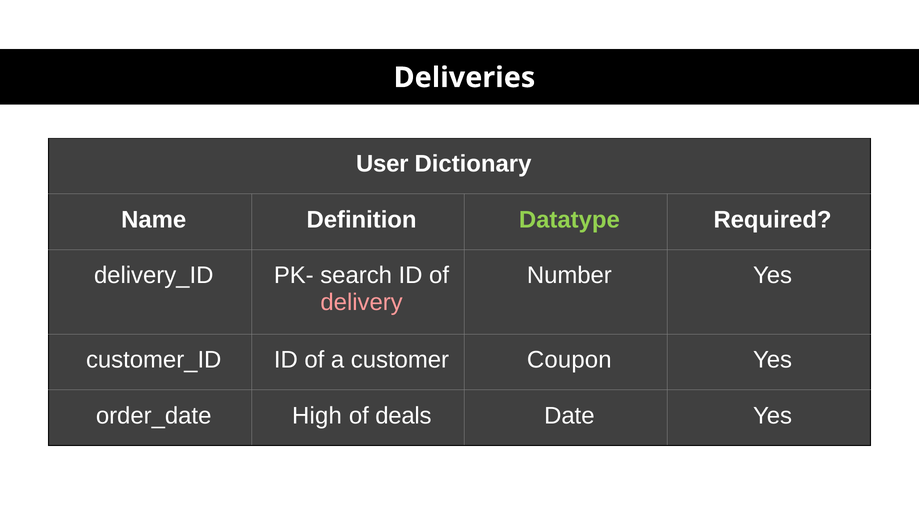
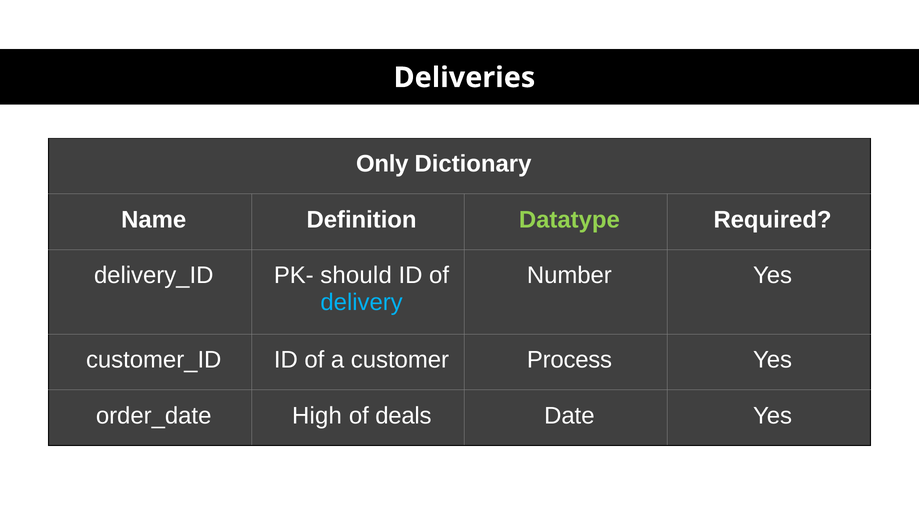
User: User -> Only
search: search -> should
delivery colour: pink -> light blue
Coupon: Coupon -> Process
